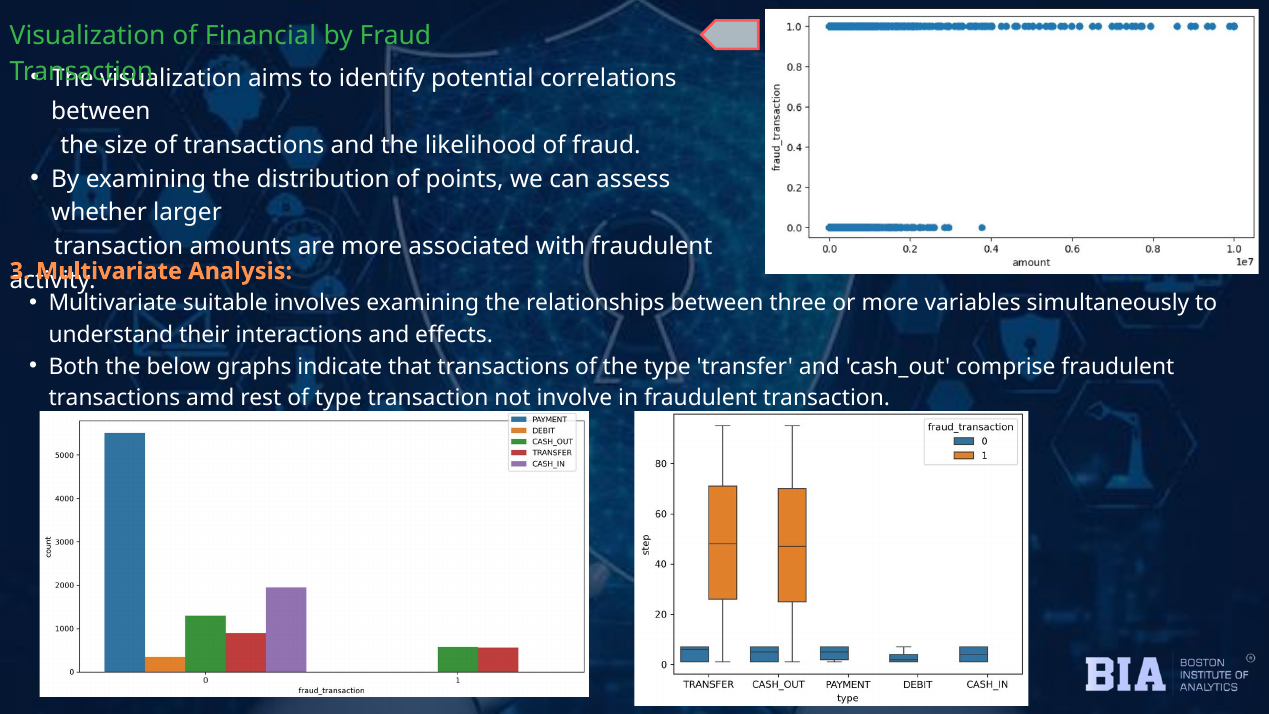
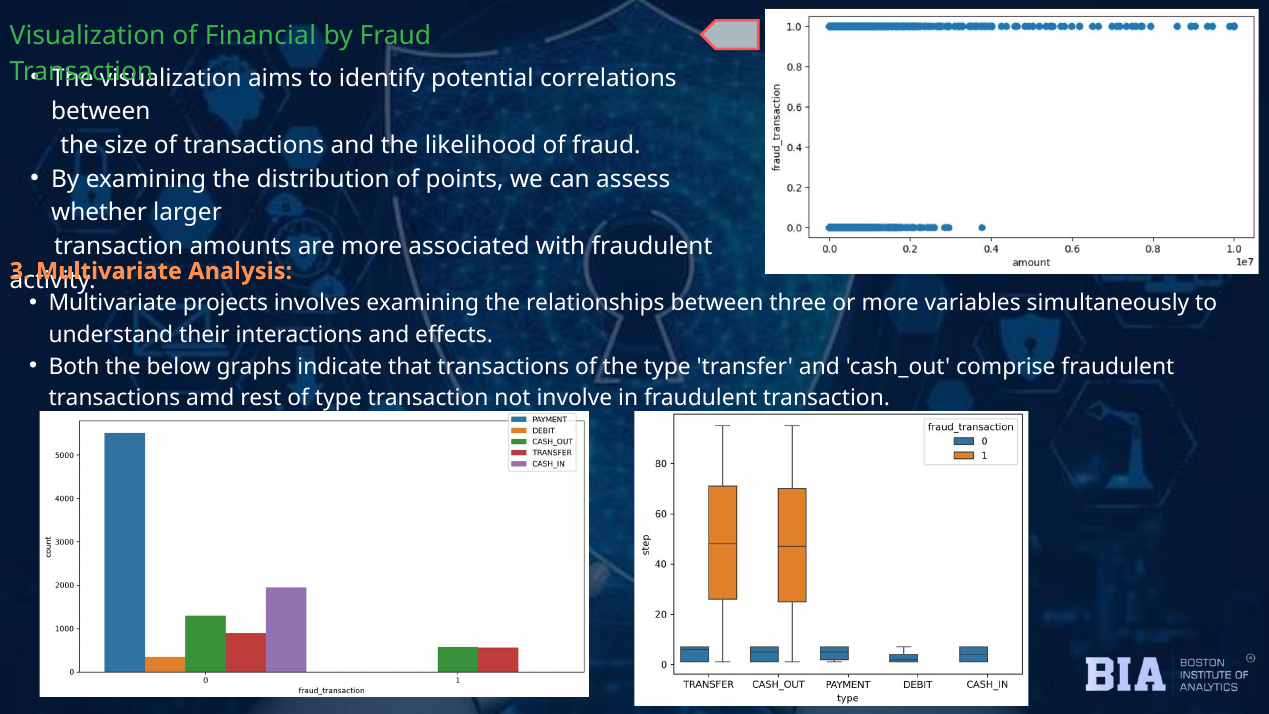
suitable: suitable -> projects
